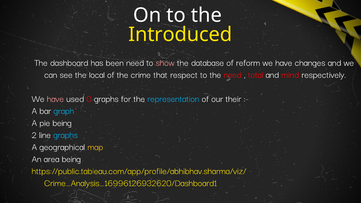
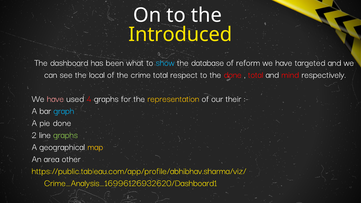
been need: need -> what
show colour: pink -> light blue
changes: changes -> targeted
crime that: that -> total
the need: need -> done
0: 0 -> 4
representation colour: light blue -> yellow
pie being: being -> done
graphs at (66, 135) colour: light blue -> light green
area being: being -> other
